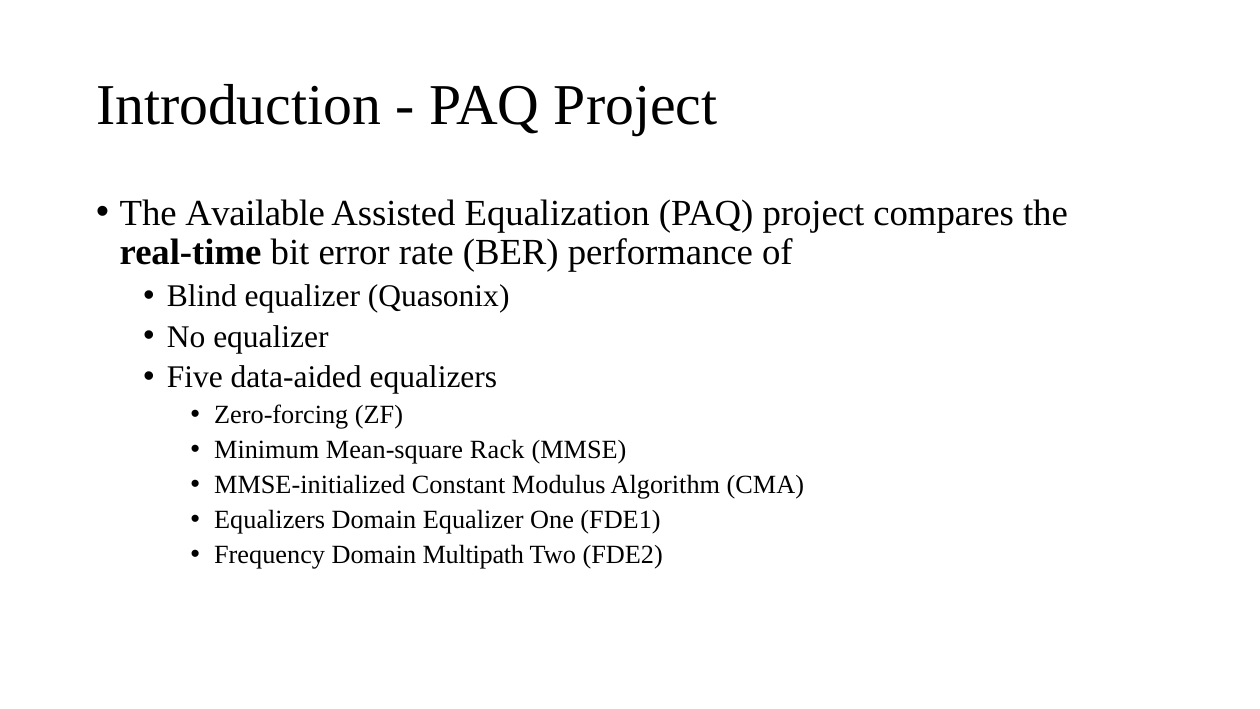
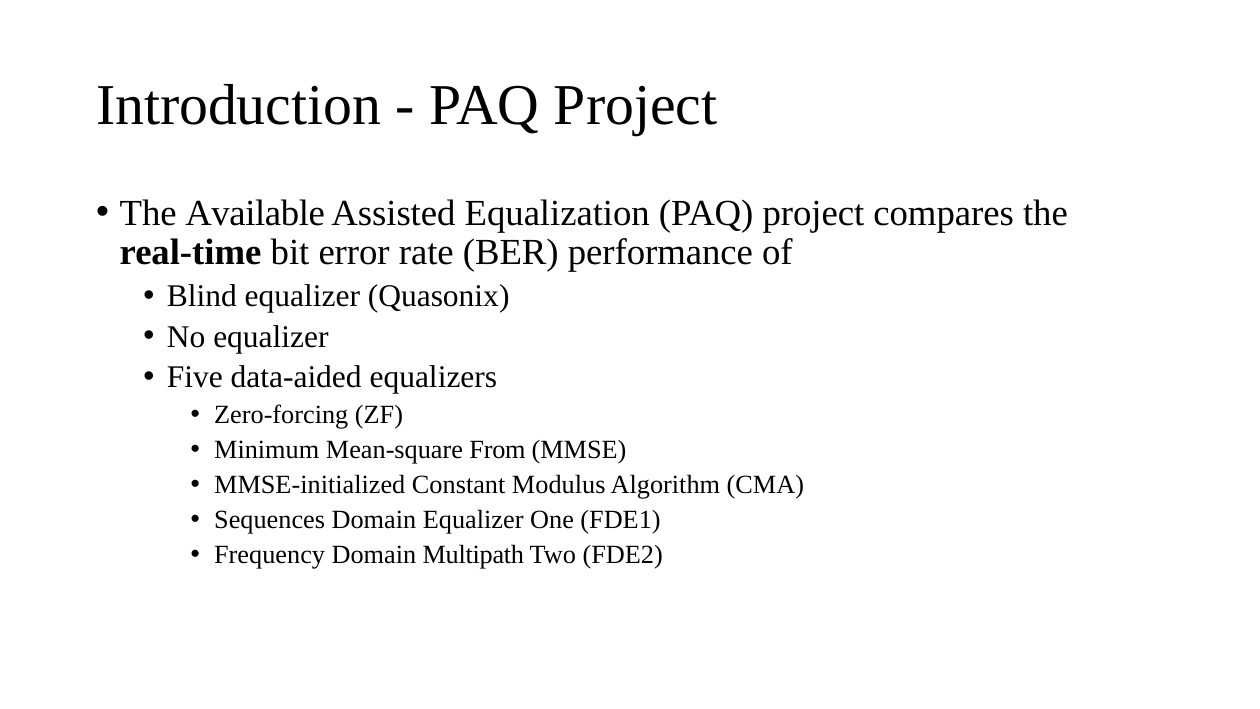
Rack: Rack -> From
Equalizers at (270, 520): Equalizers -> Sequences
